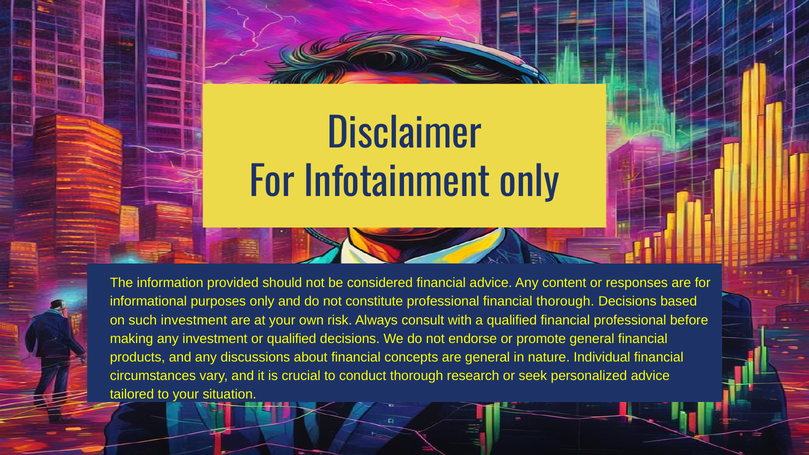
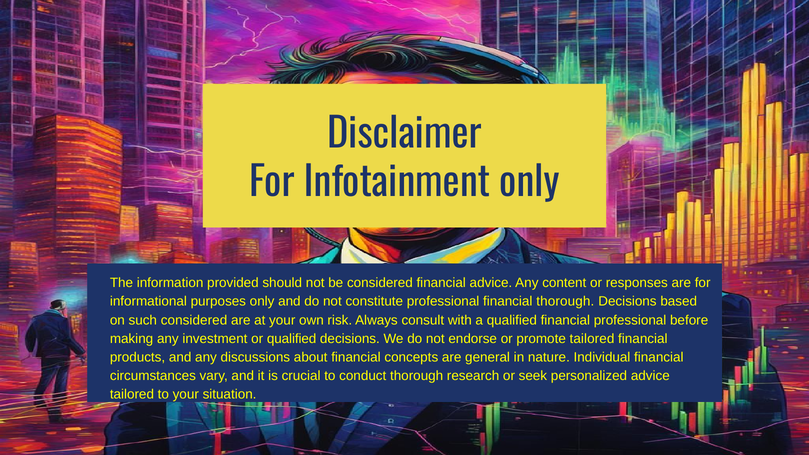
such investment: investment -> considered
promote general: general -> tailored
